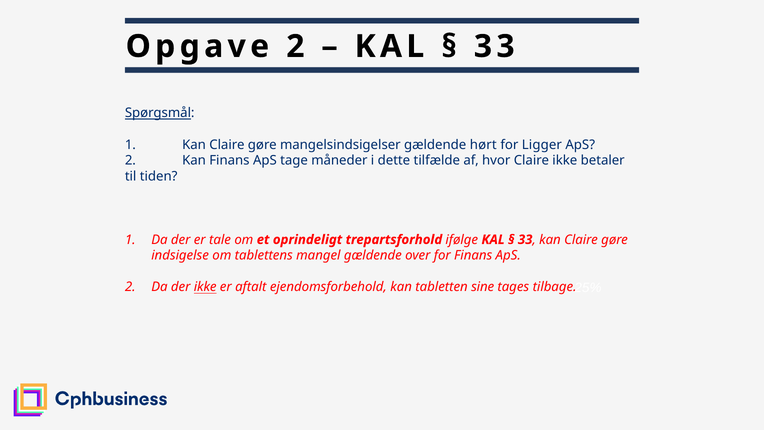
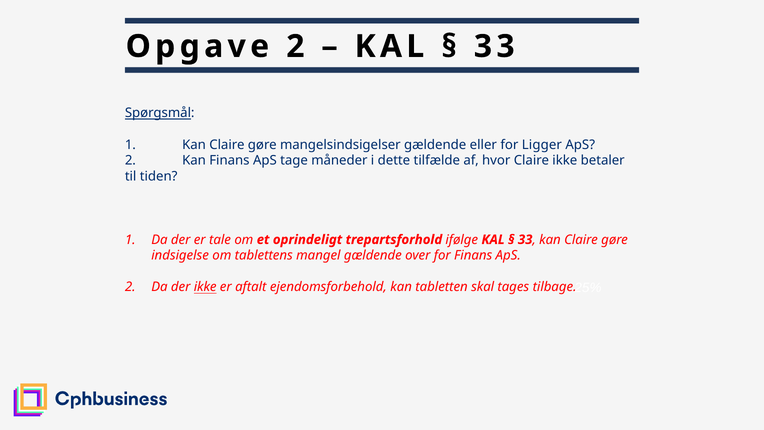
hørt: hørt -> eller
sine: sine -> skal
